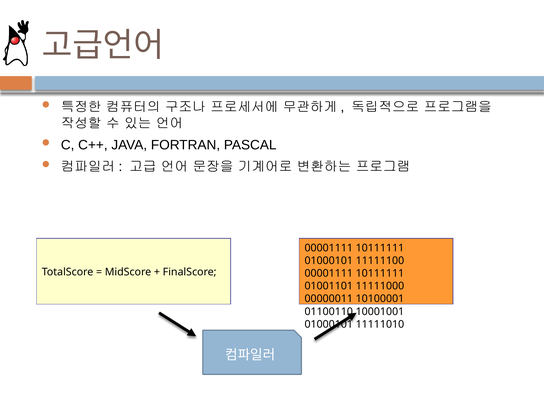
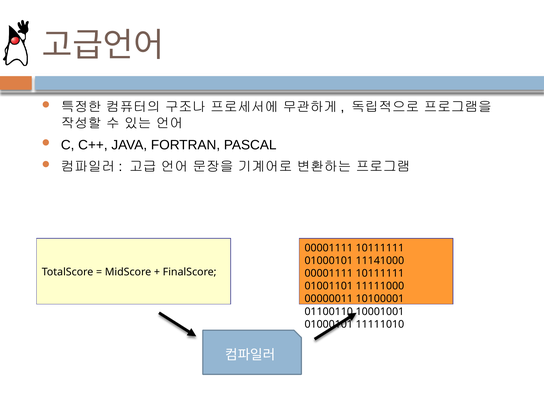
11111100: 11111100 -> 11141000
